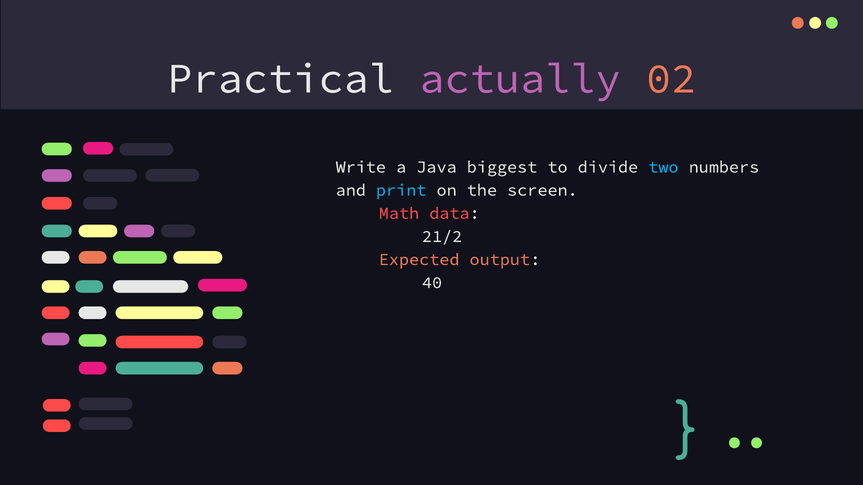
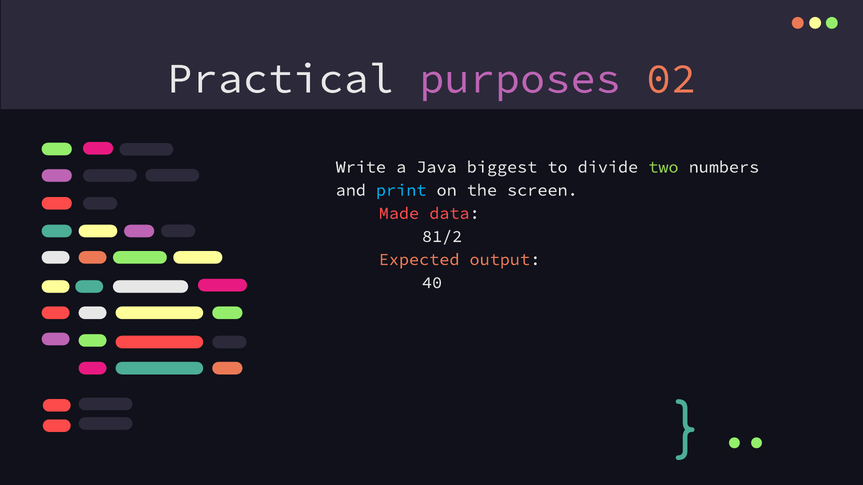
actually: actually -> purposes
two colour: light blue -> light green
Math: Math -> Made
21/2: 21/2 -> 81/2
